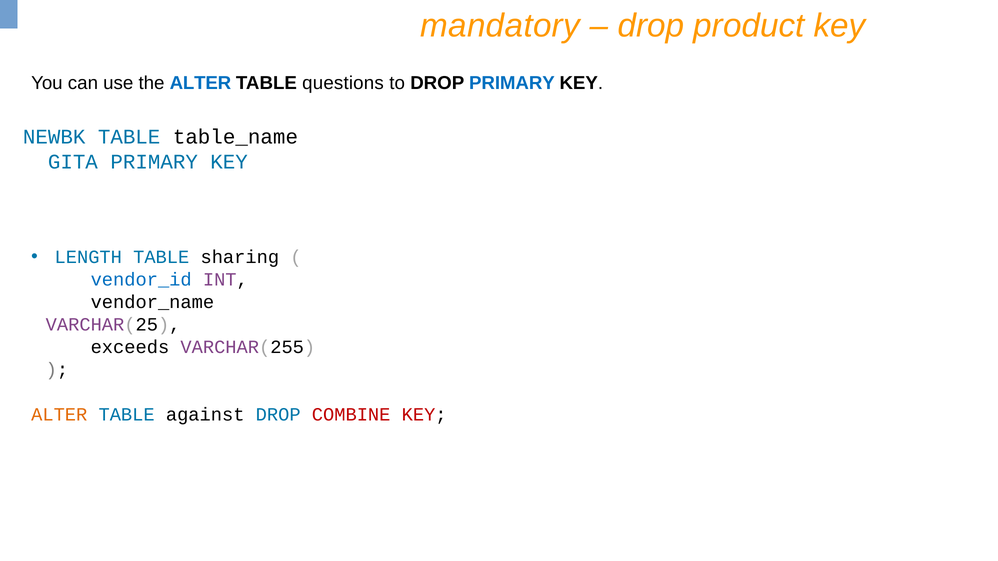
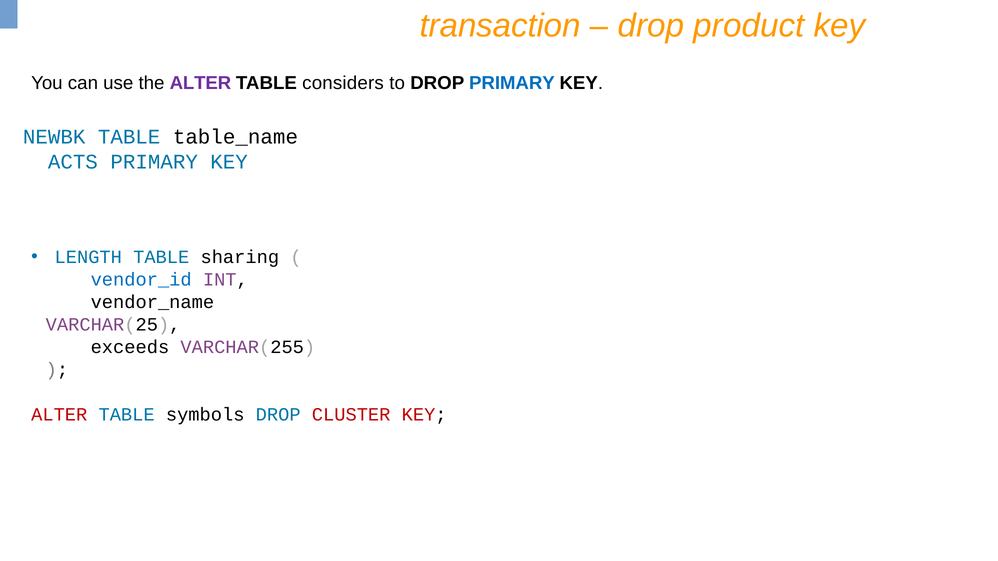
mandatory: mandatory -> transaction
ALTER at (200, 83) colour: blue -> purple
questions: questions -> considers
GITA: GITA -> ACTS
ALTER at (59, 415) colour: orange -> red
against: against -> symbols
COMBINE: COMBINE -> CLUSTER
